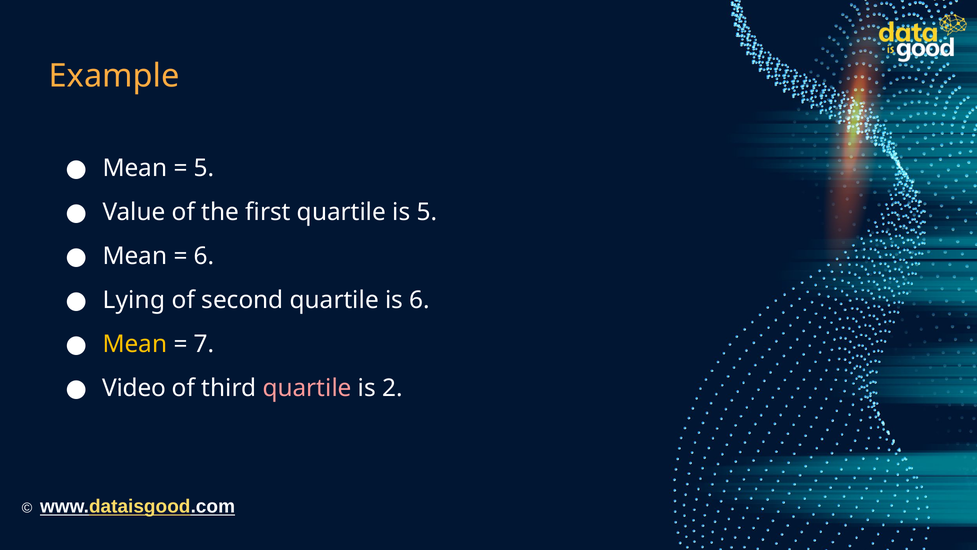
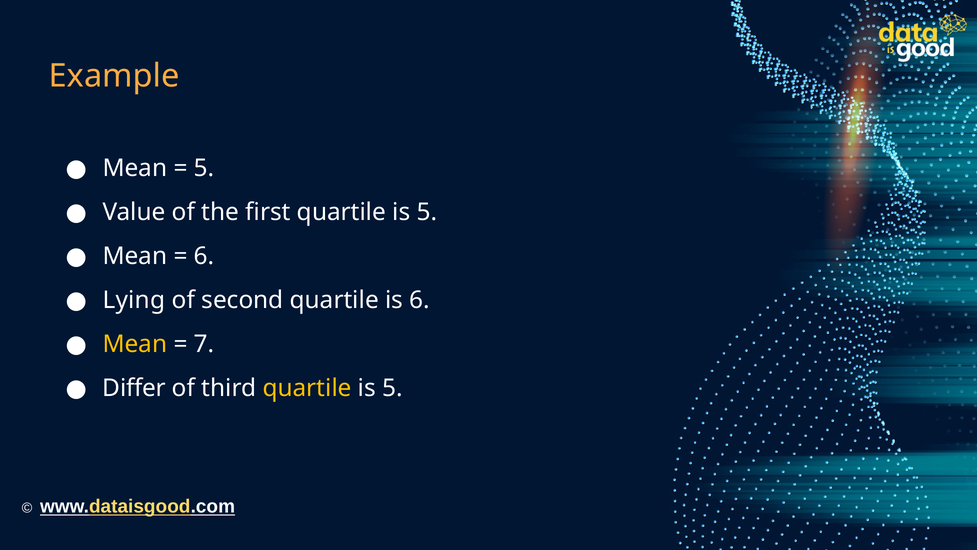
Video: Video -> Differ
quartile at (307, 388) colour: pink -> yellow
2 at (393, 388): 2 -> 5
